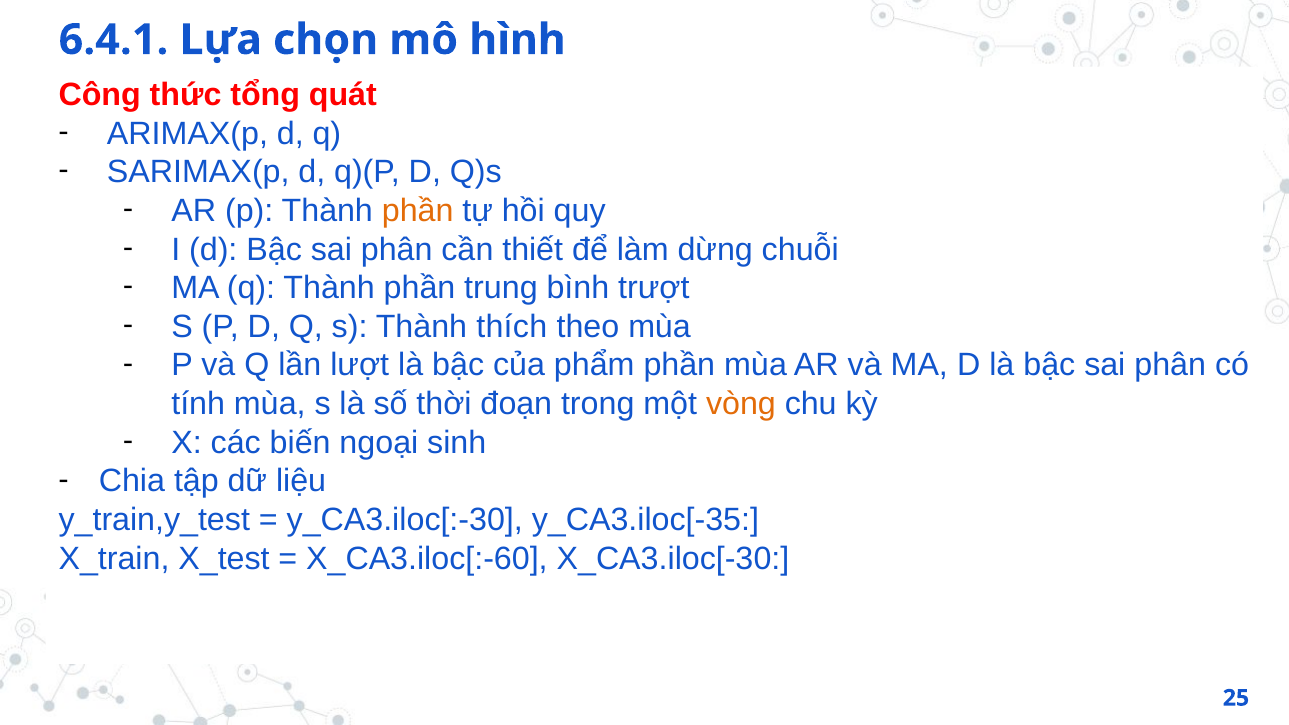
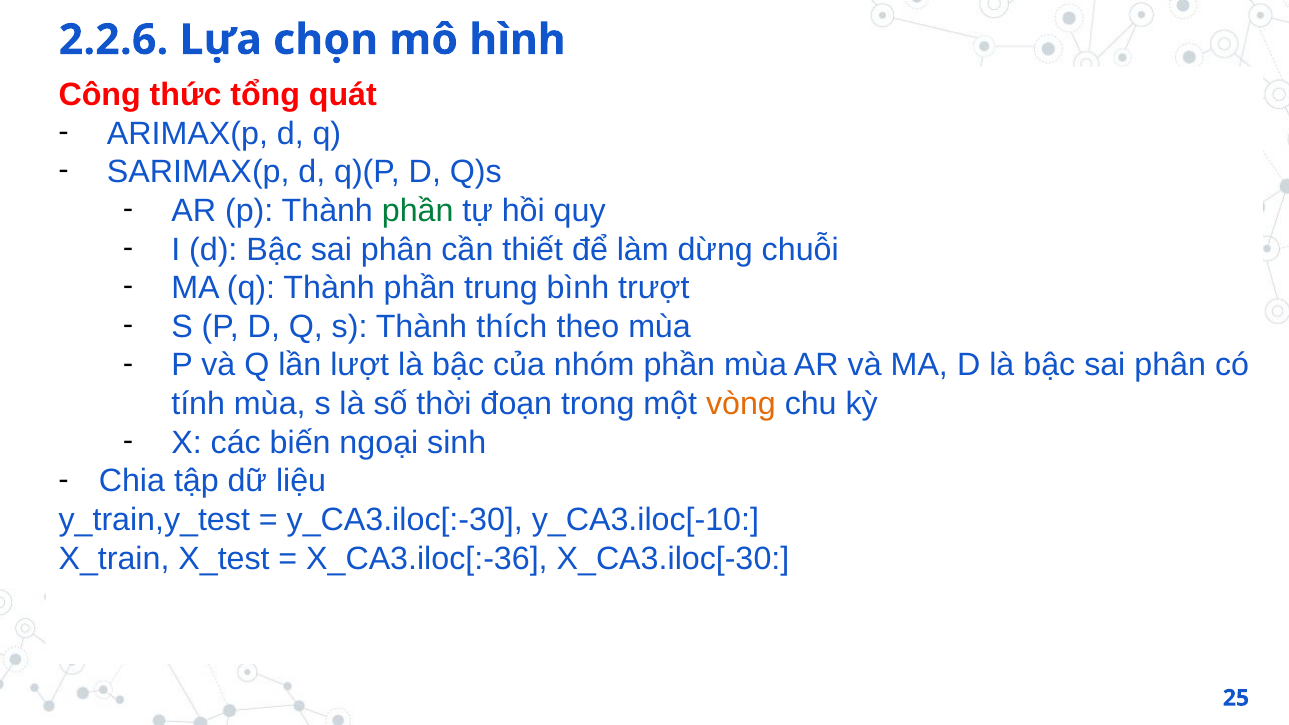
6.4.1: 6.4.1 -> 2.2.6
phần at (418, 211) colour: orange -> green
phẩm: phẩm -> nhóm
y_CA3.iloc[-35: y_CA3.iloc[-35 -> y_CA3.iloc[-10
X_CA3.iloc[:-60: X_CA3.iloc[:-60 -> X_CA3.iloc[:-36
